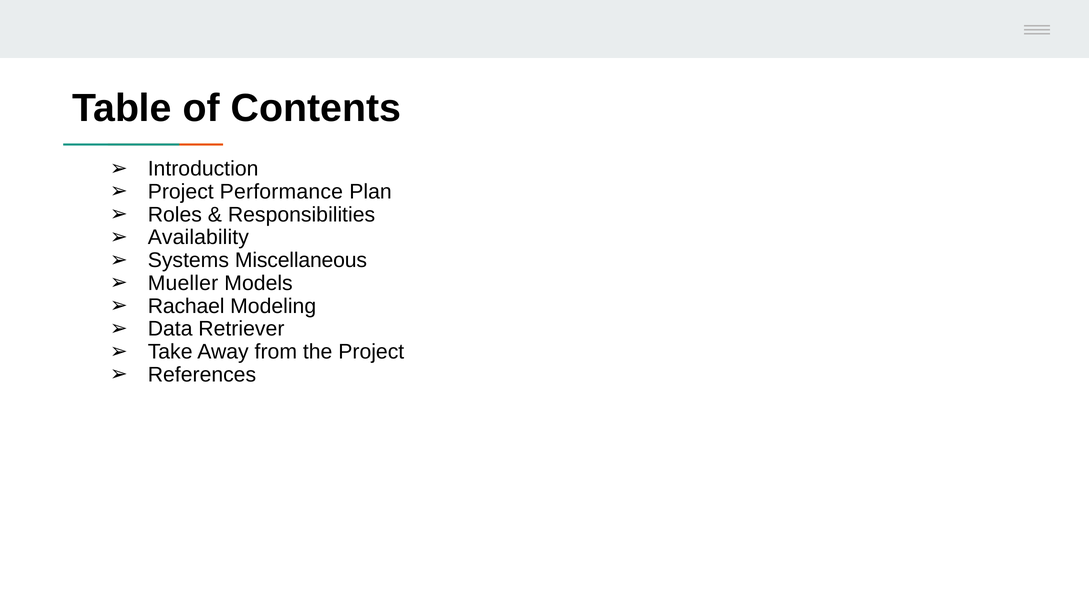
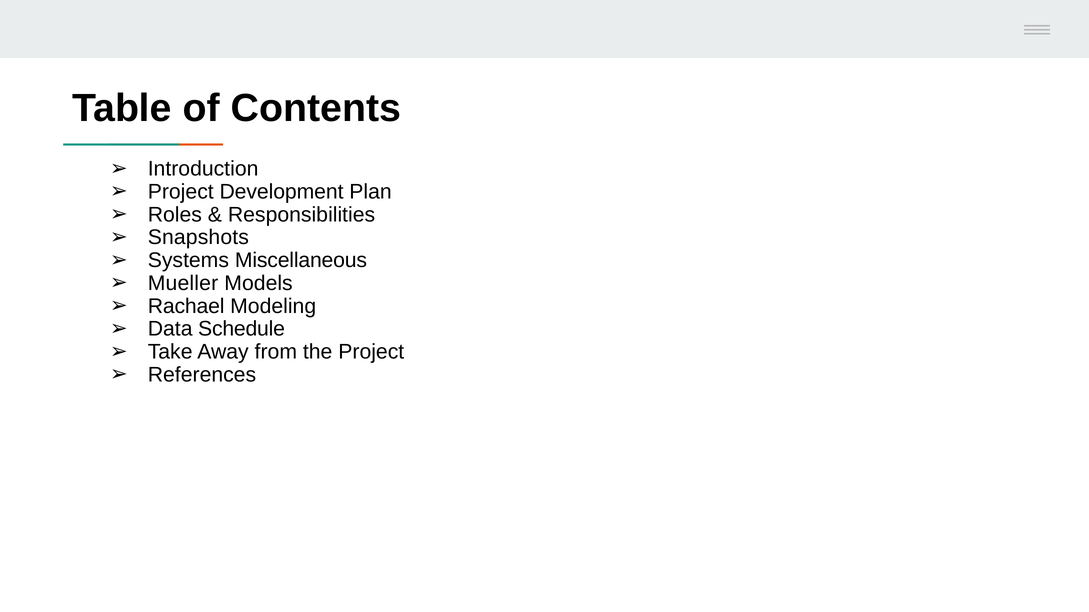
Performance: Performance -> Development
Availability: Availability -> Snapshots
Retriever: Retriever -> Schedule
